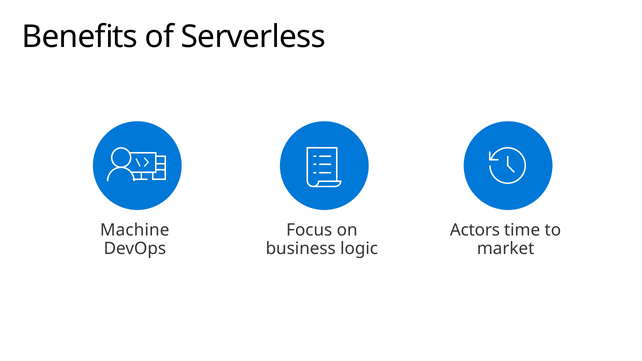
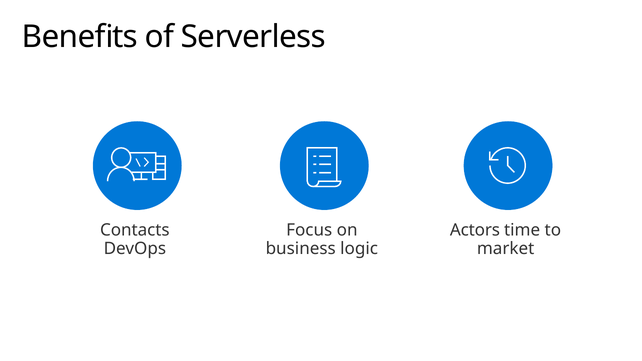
Machine: Machine -> Contacts
